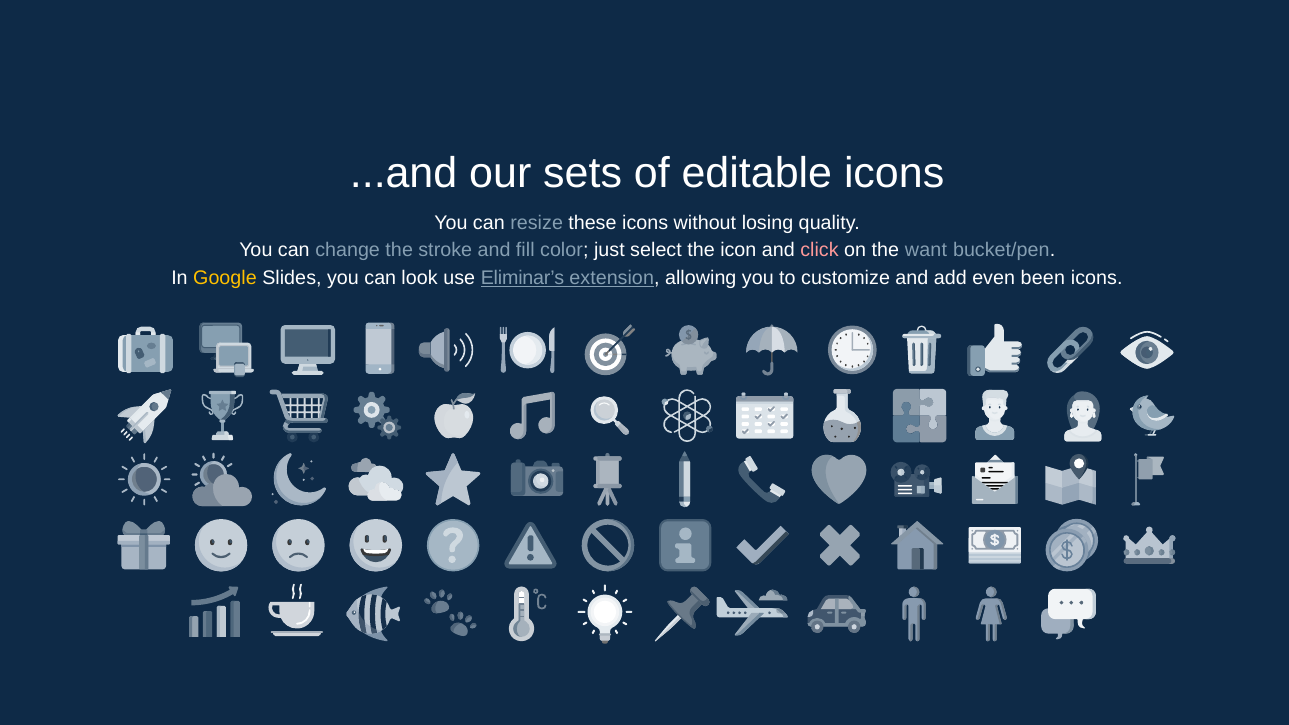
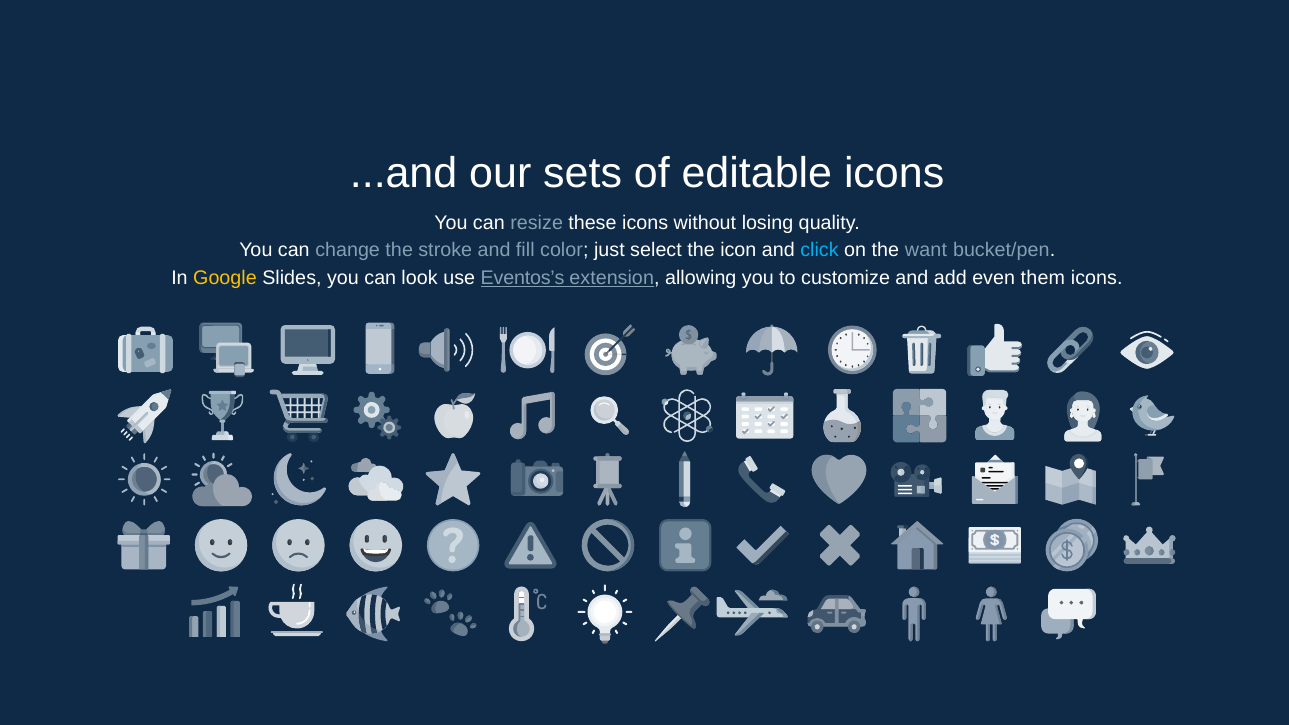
click colour: pink -> light blue
Eliminar’s: Eliminar’s -> Eventos’s
been: been -> them
